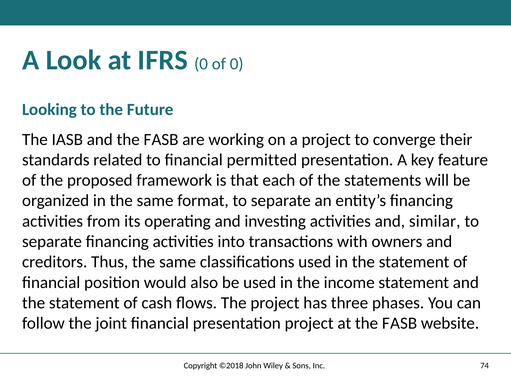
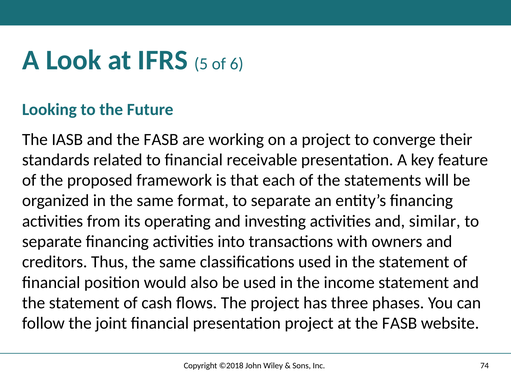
S 0: 0 -> 5
of 0: 0 -> 6
permitted: permitted -> receivable
